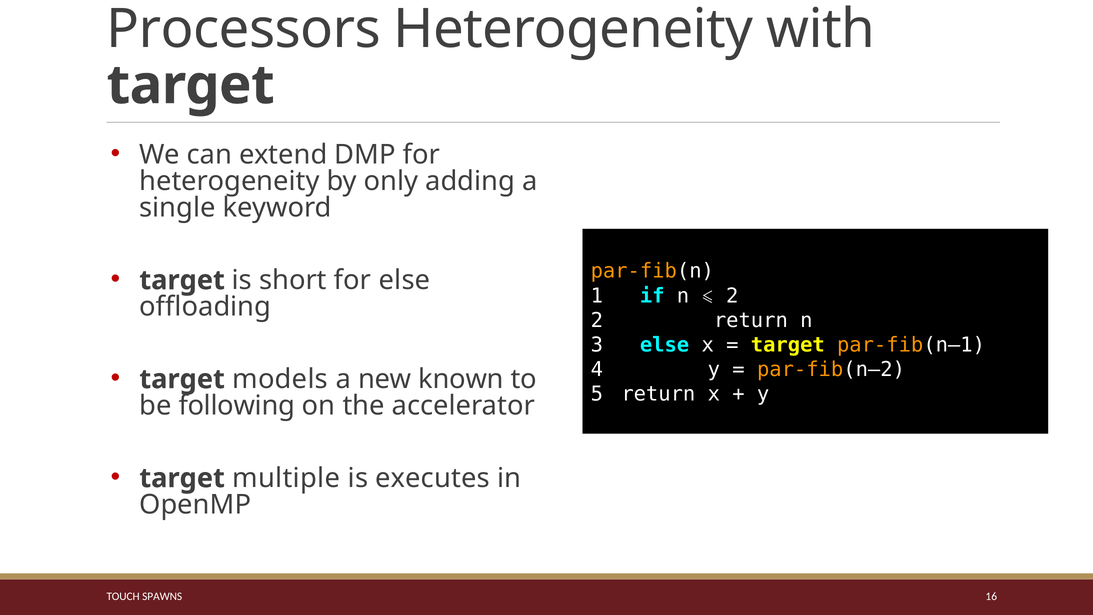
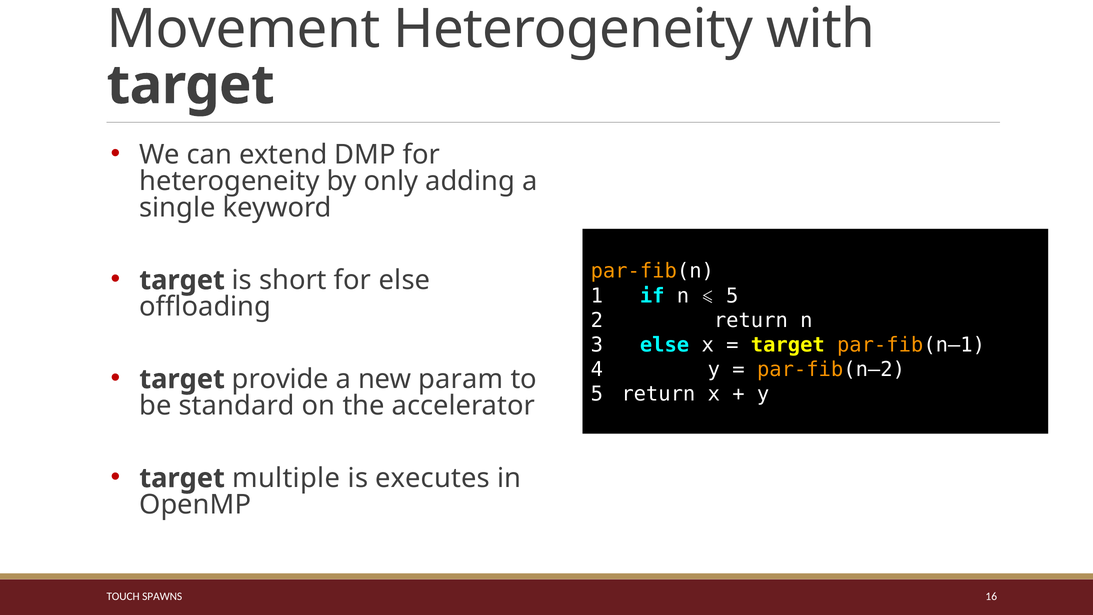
Processors: Processors -> Movement
n 2: 2 -> 5
models: models -> provide
known: known -> param
following: following -> standard
